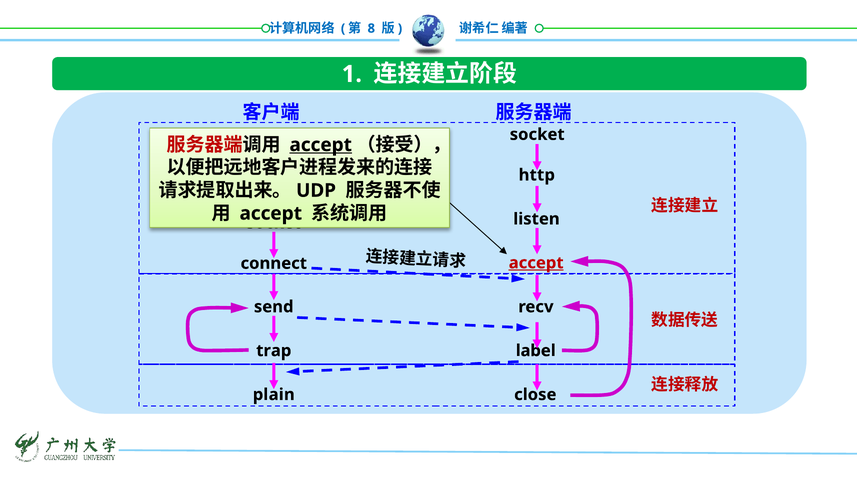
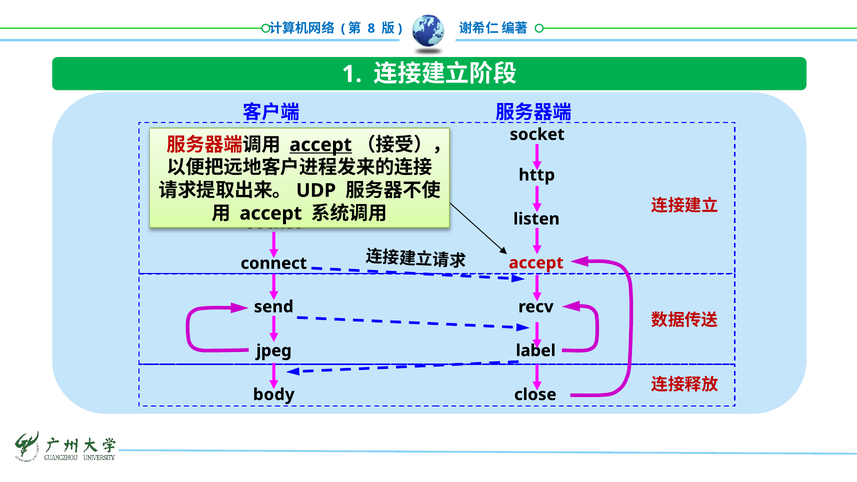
accept at (536, 263) underline: present -> none
trap: trap -> jpeg
plain: plain -> body
